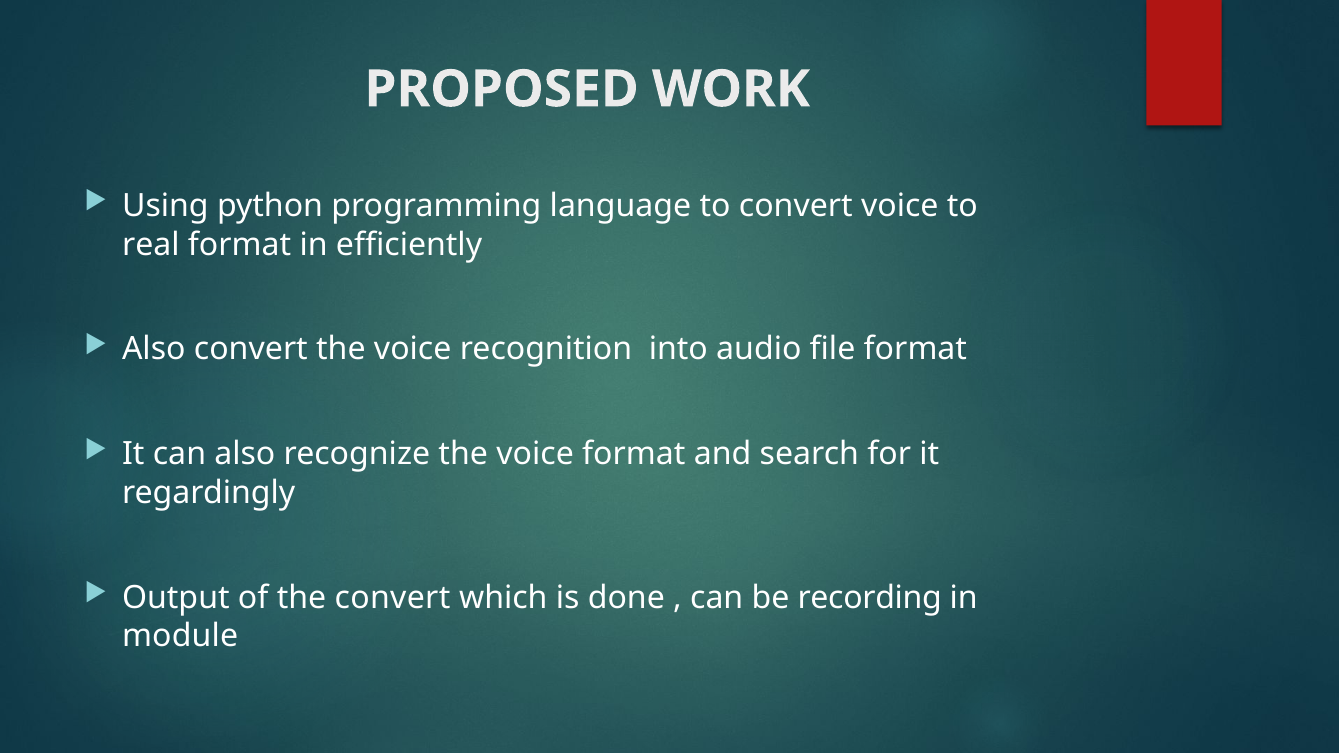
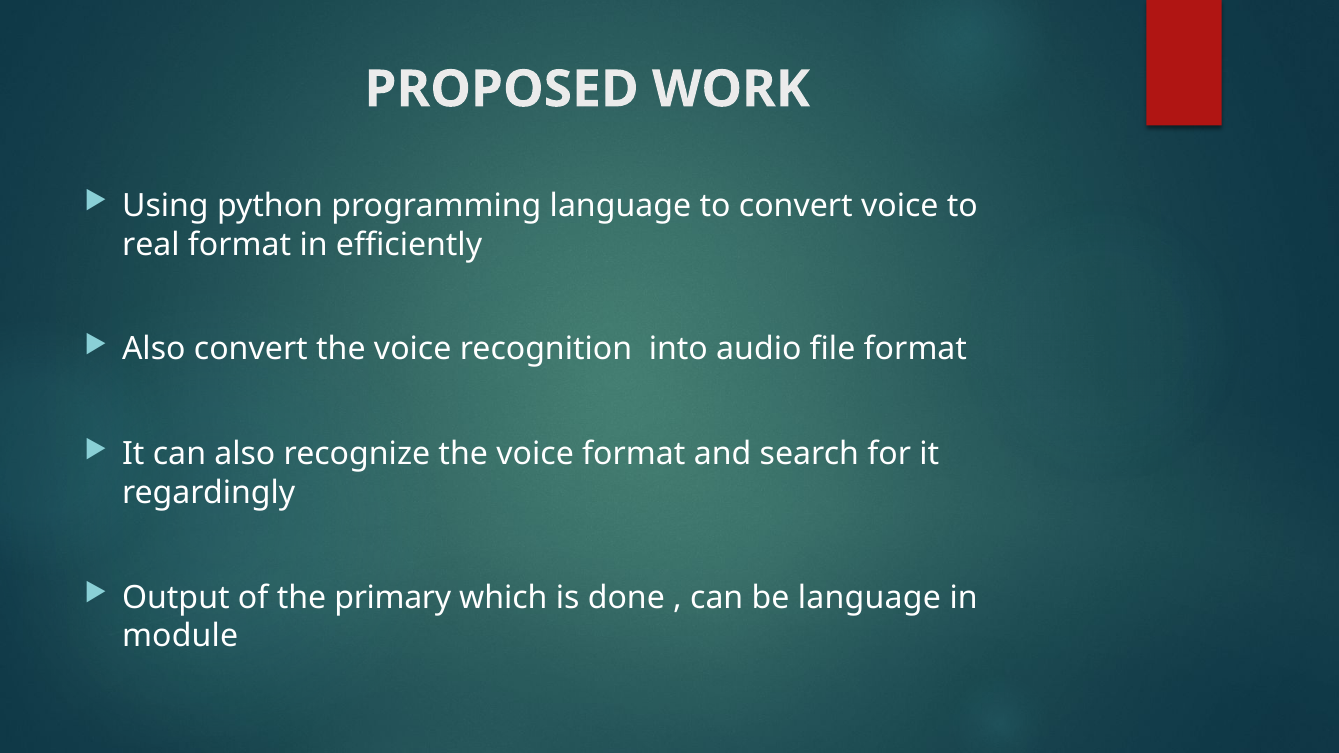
the convert: convert -> primary
be recording: recording -> language
